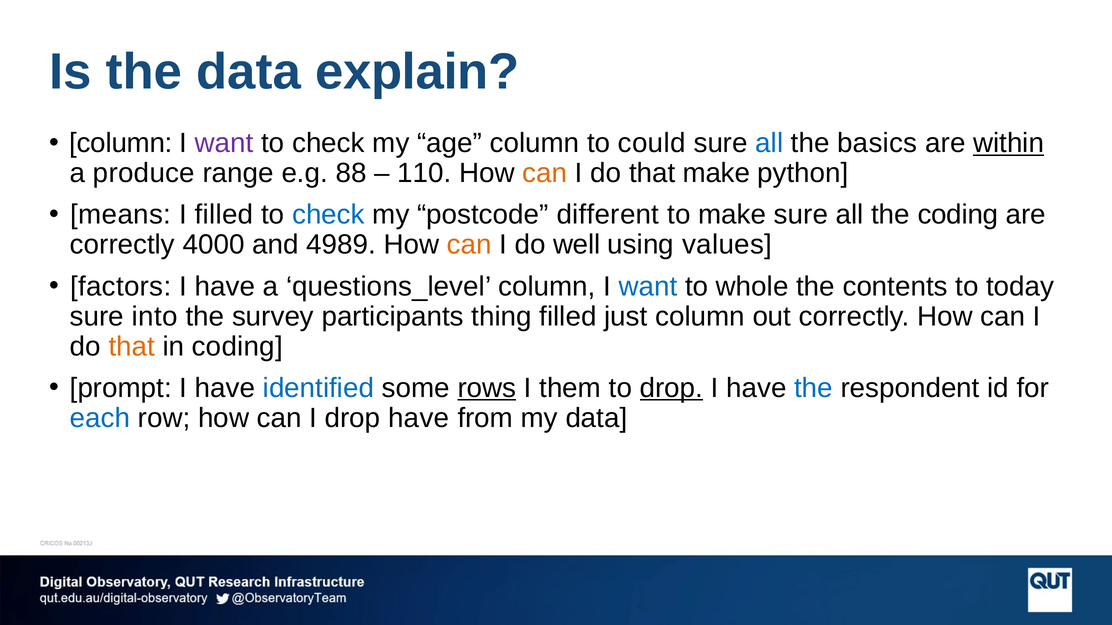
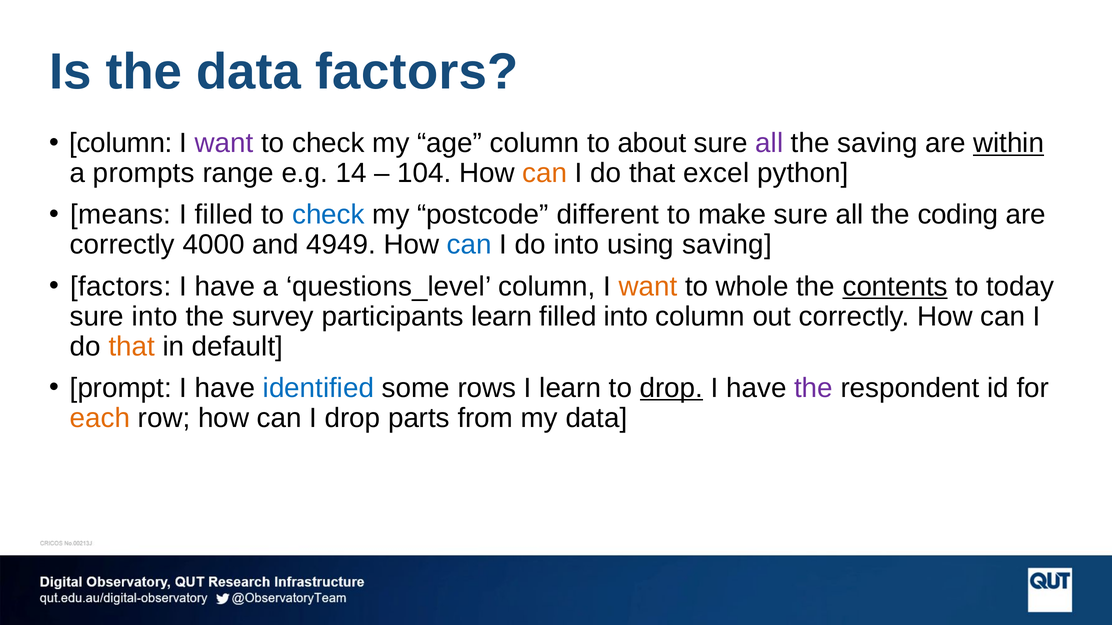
data explain: explain -> factors
could: could -> about
all at (769, 143) colour: blue -> purple
the basics: basics -> saving
produce: produce -> prompts
88: 88 -> 14
110: 110 -> 104
that make: make -> excel
4989: 4989 -> 4949
can at (469, 245) colour: orange -> blue
do well: well -> into
using values: values -> saving
want at (648, 287) colour: blue -> orange
contents underline: none -> present
participants thing: thing -> learn
filled just: just -> into
in coding: coding -> default
rows underline: present -> none
I them: them -> learn
the at (813, 388) colour: blue -> purple
each colour: blue -> orange
drop have: have -> parts
